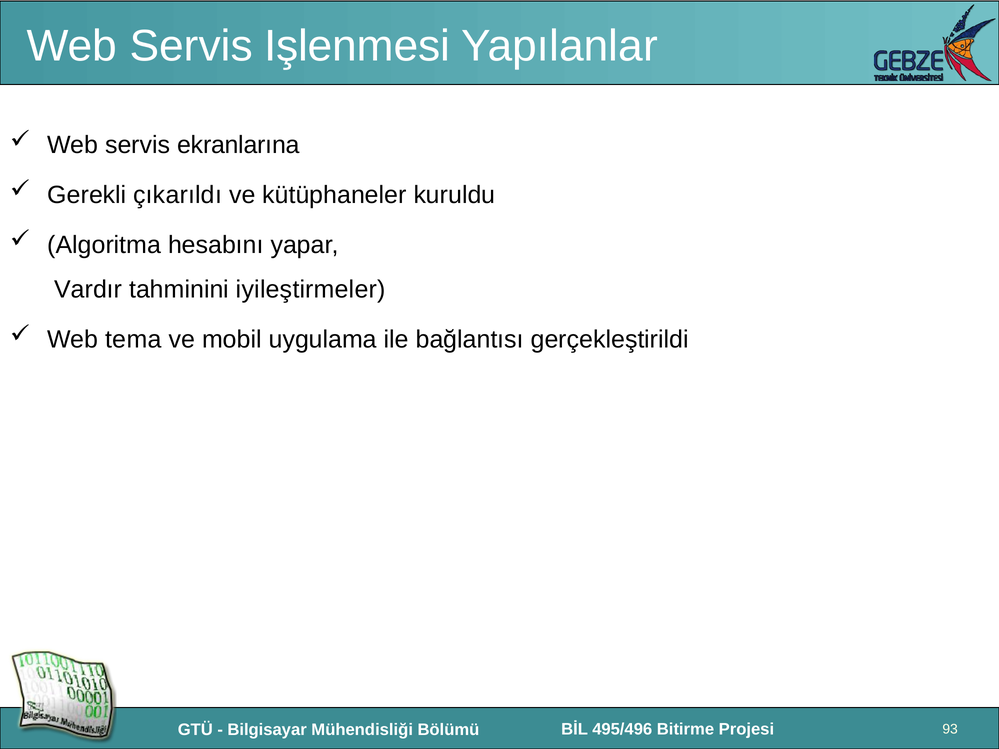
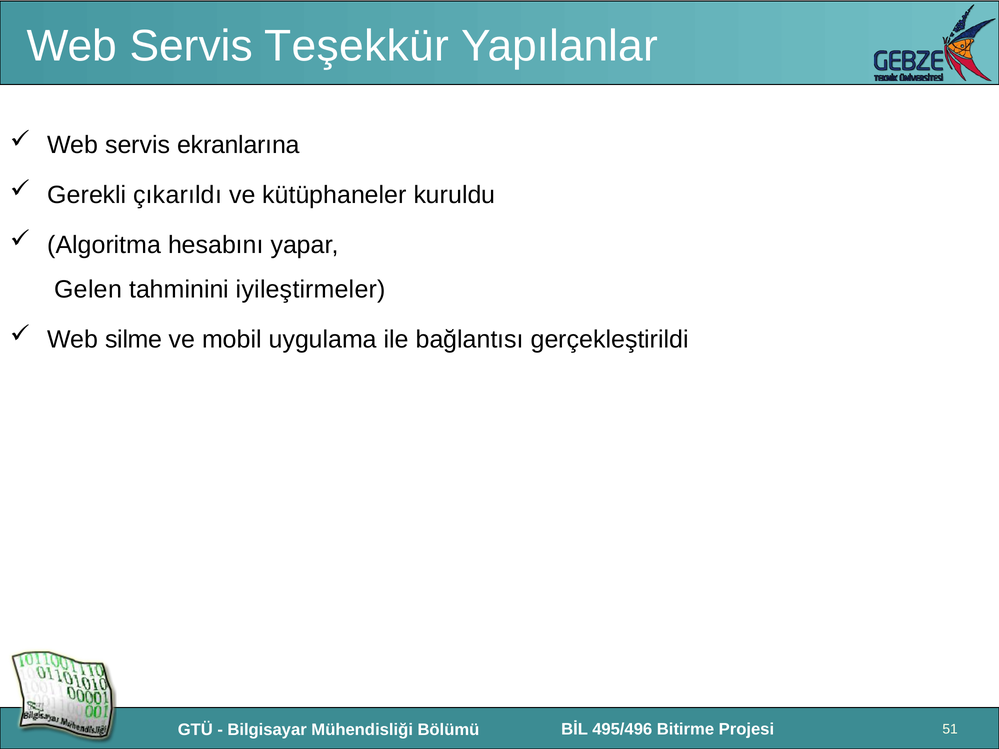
Işlenmesi: Işlenmesi -> Teşekkür
Vardır: Vardır -> Gelen
tema: tema -> silme
93: 93 -> 51
